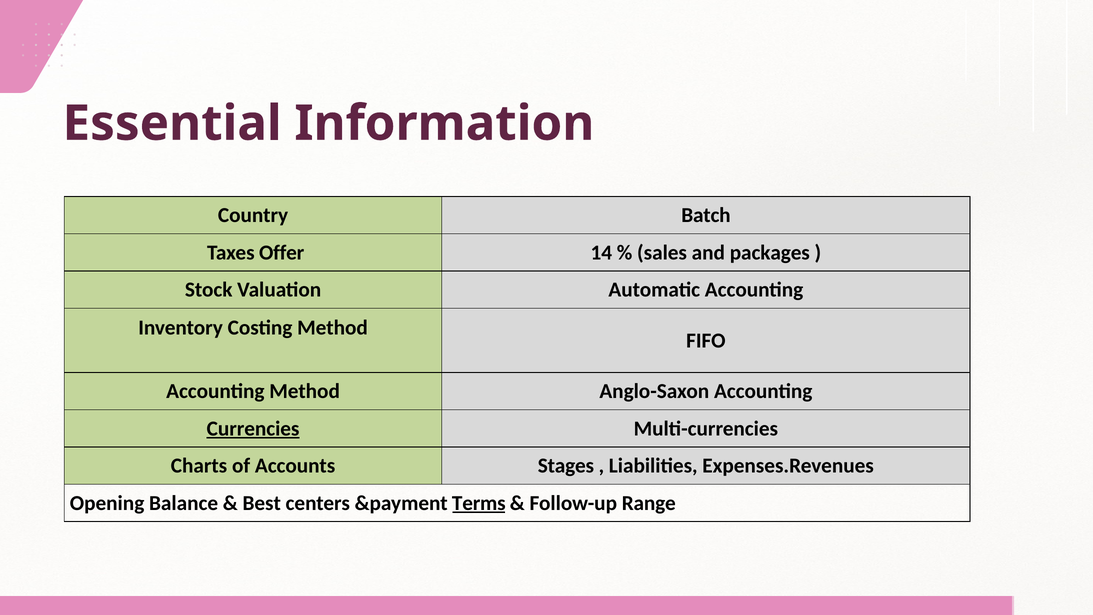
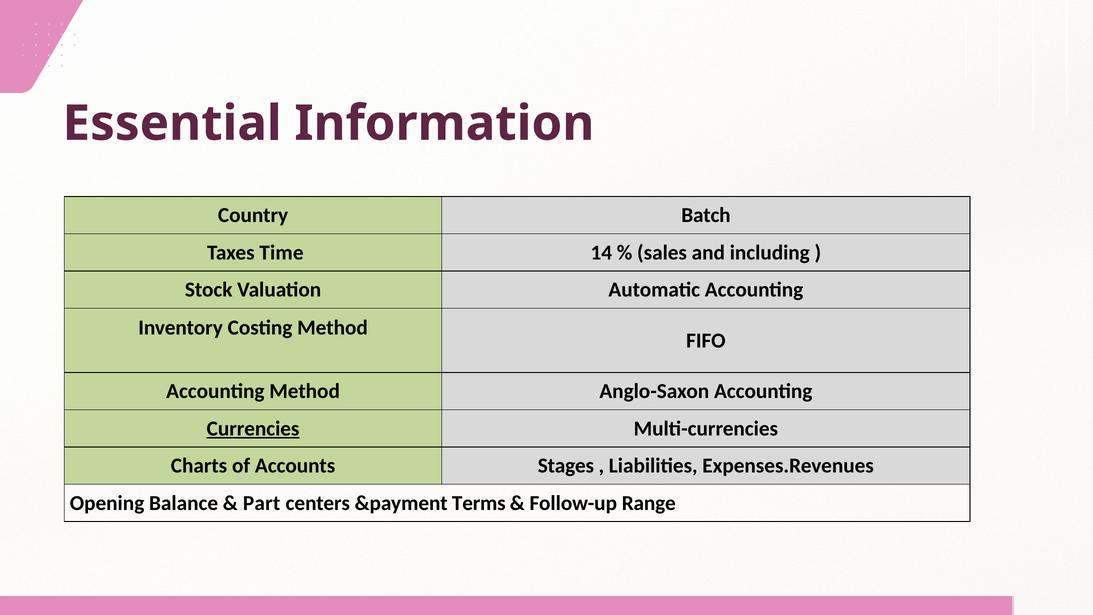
Offer: Offer -> Time
packages: packages -> including
Best: Best -> Part
Terms underline: present -> none
